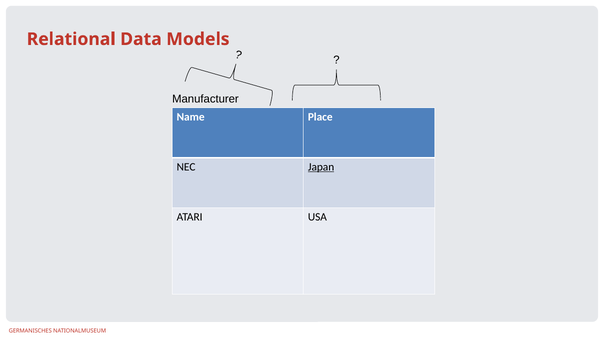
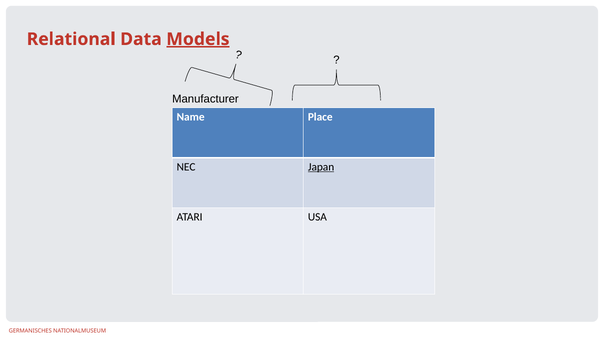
Models underline: none -> present
